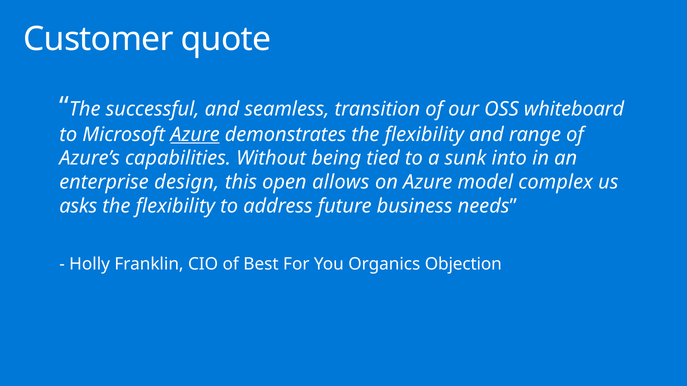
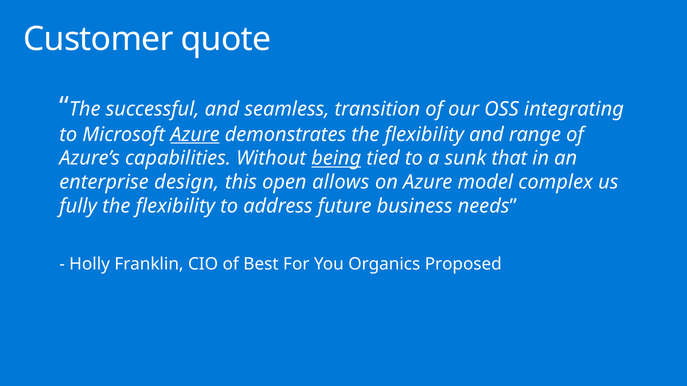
whiteboard: whiteboard -> integrating
being underline: none -> present
into: into -> that
asks: asks -> fully
Objection: Objection -> Proposed
